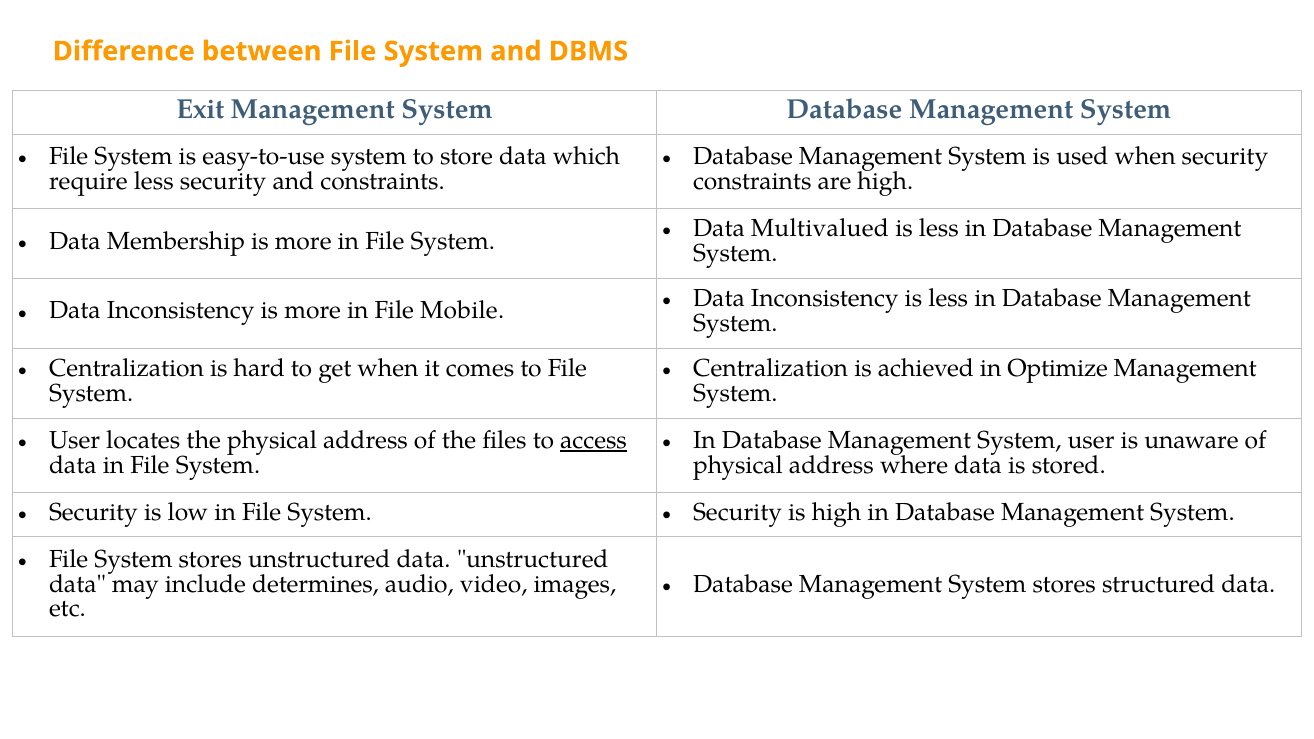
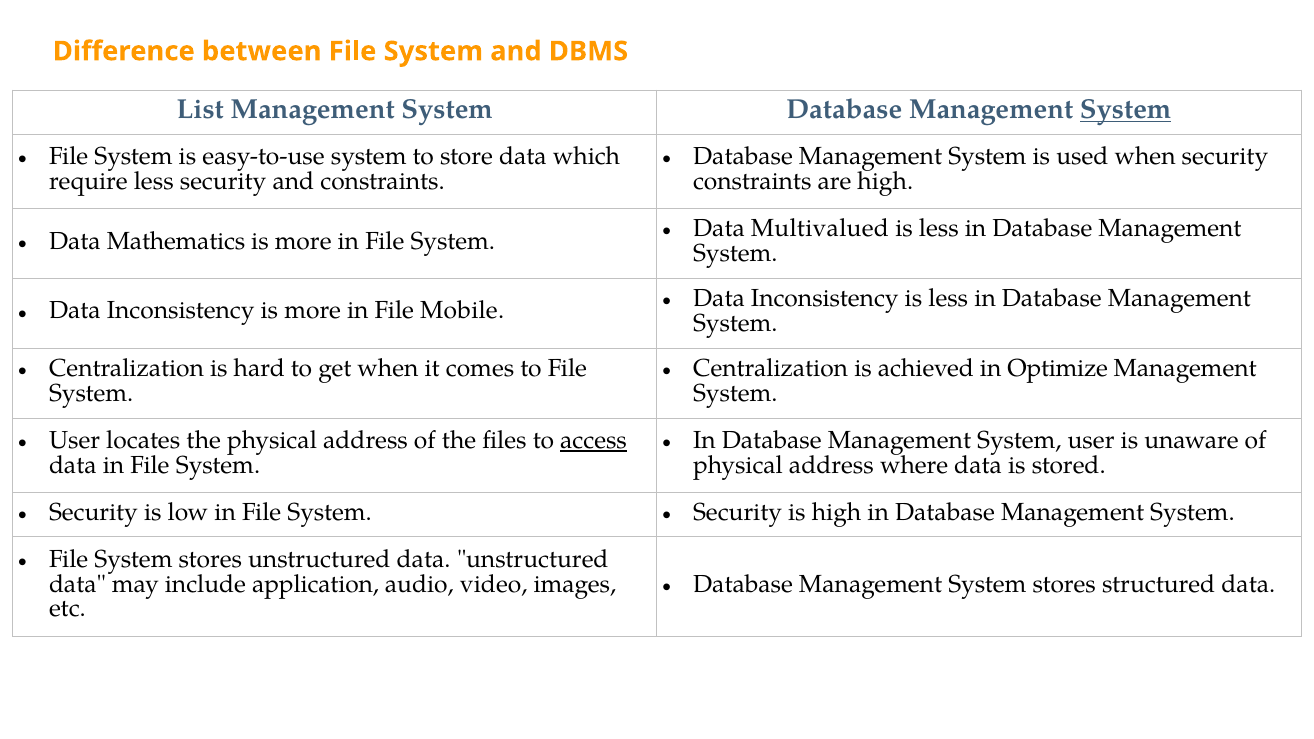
Exit: Exit -> List
System at (1126, 110) underline: none -> present
Membership: Membership -> Mathematics
determines: determines -> application
